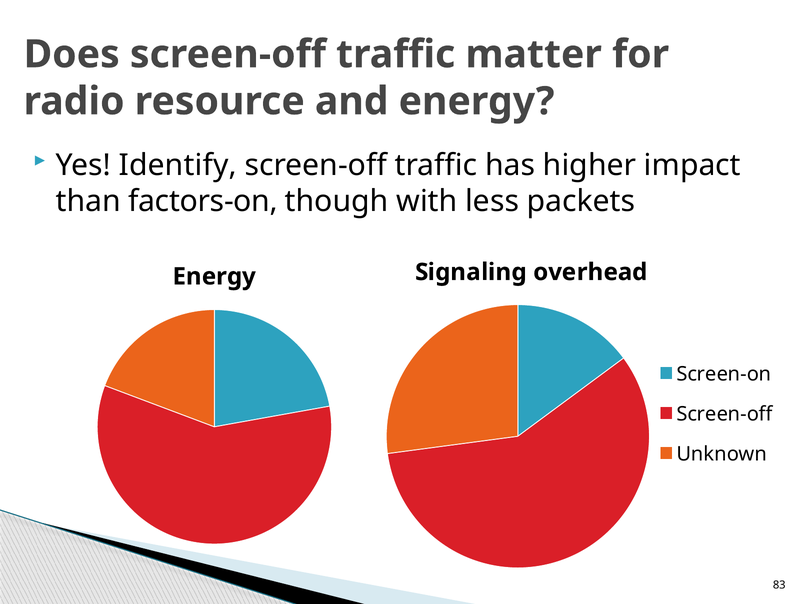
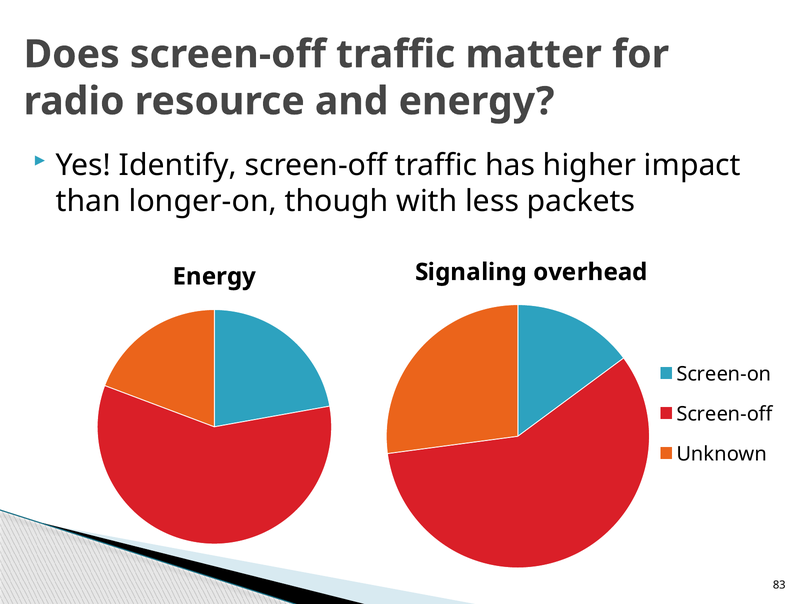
factors-on: factors-on -> longer-on
